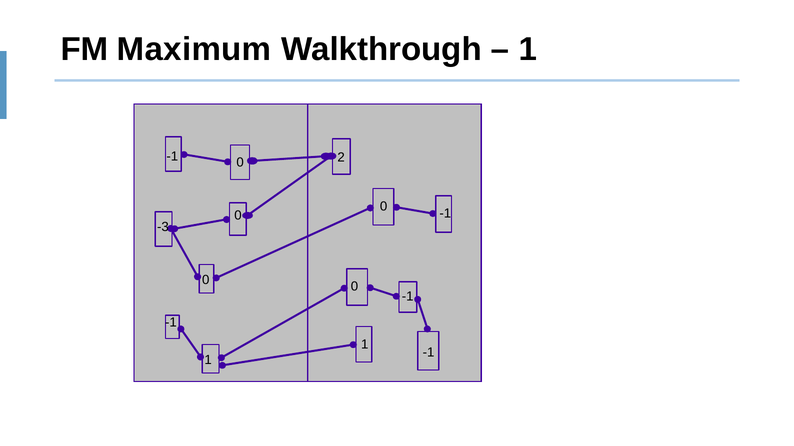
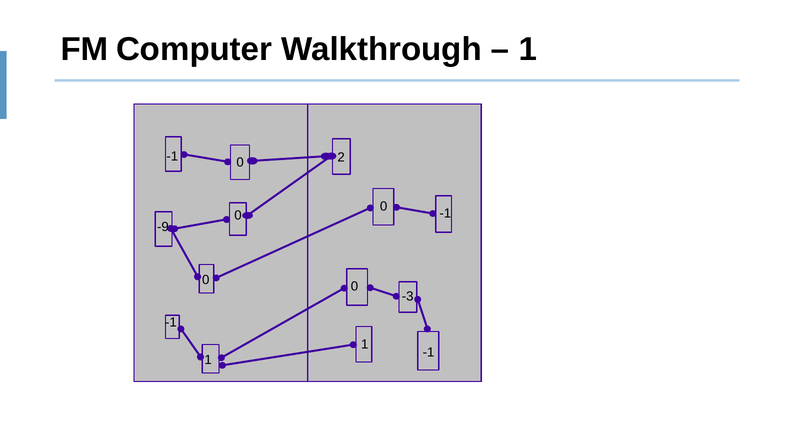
Maximum: Maximum -> Computer
-3: -3 -> -9
-1 at (408, 297): -1 -> -3
